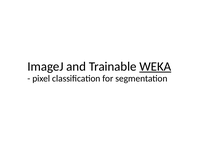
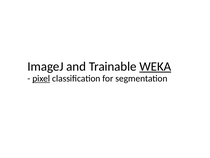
pixel underline: none -> present
